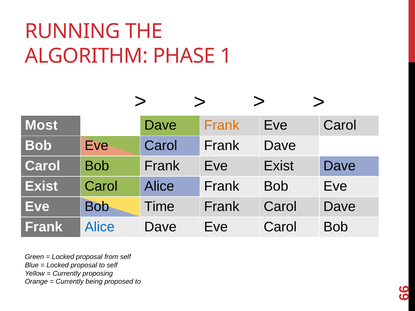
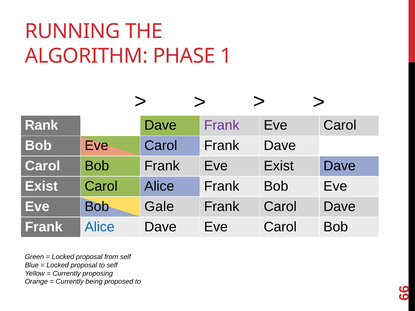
Most: Most -> Rank
Frank at (222, 126) colour: orange -> purple
Time: Time -> Gale
